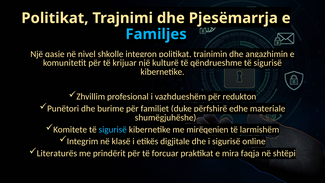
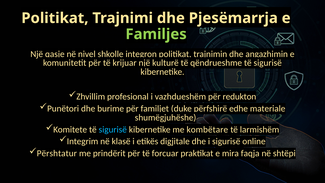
Familjes colour: light blue -> light green
mirëqenien: mirëqenien -> kombëtare
Literaturës: Literaturës -> Përshtatur
